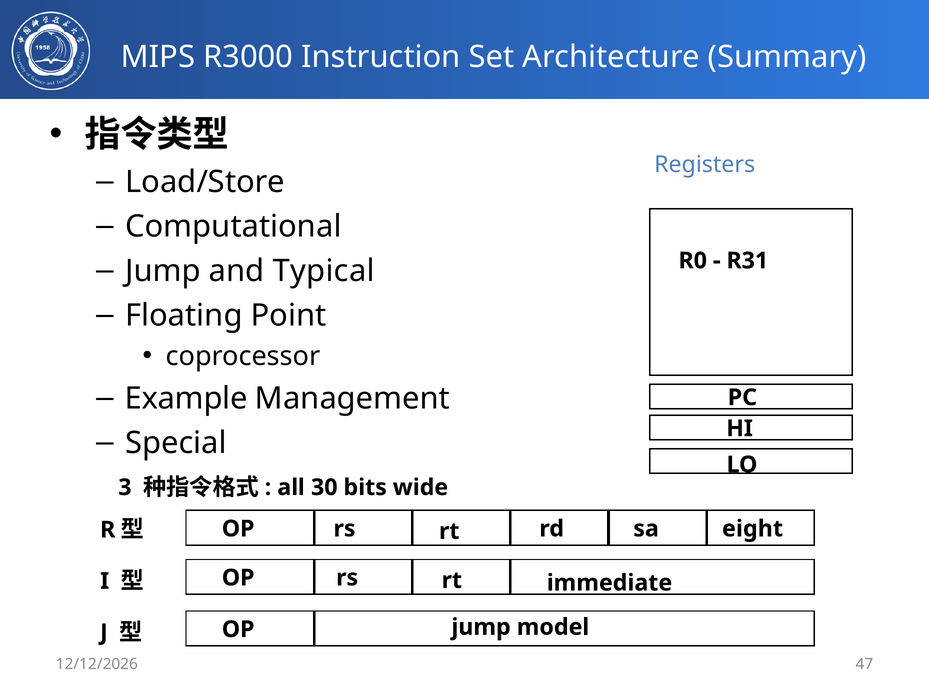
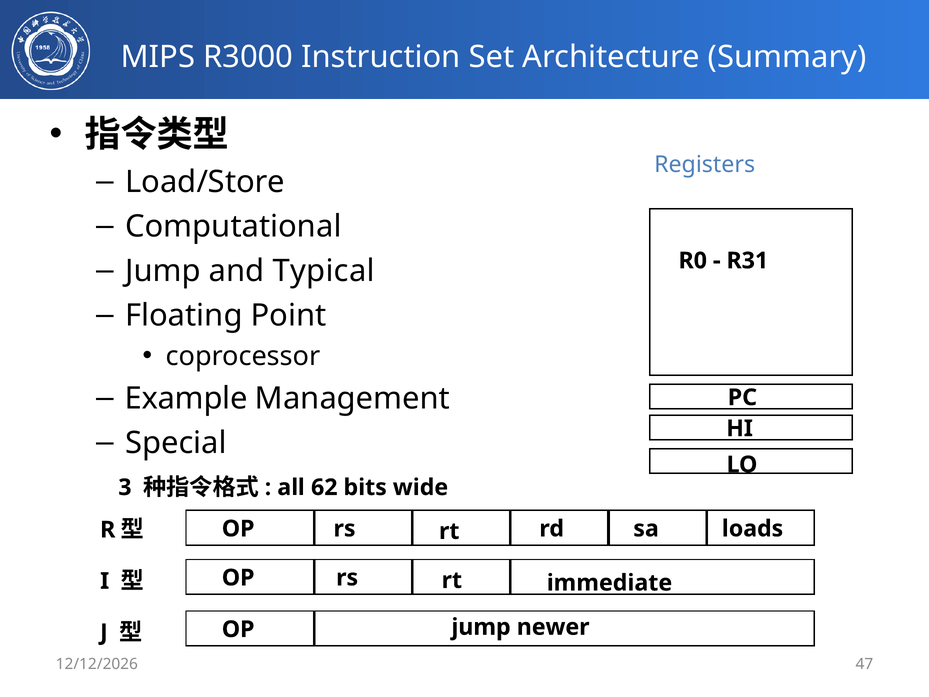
30: 30 -> 62
eight: eight -> loads
model: model -> newer
